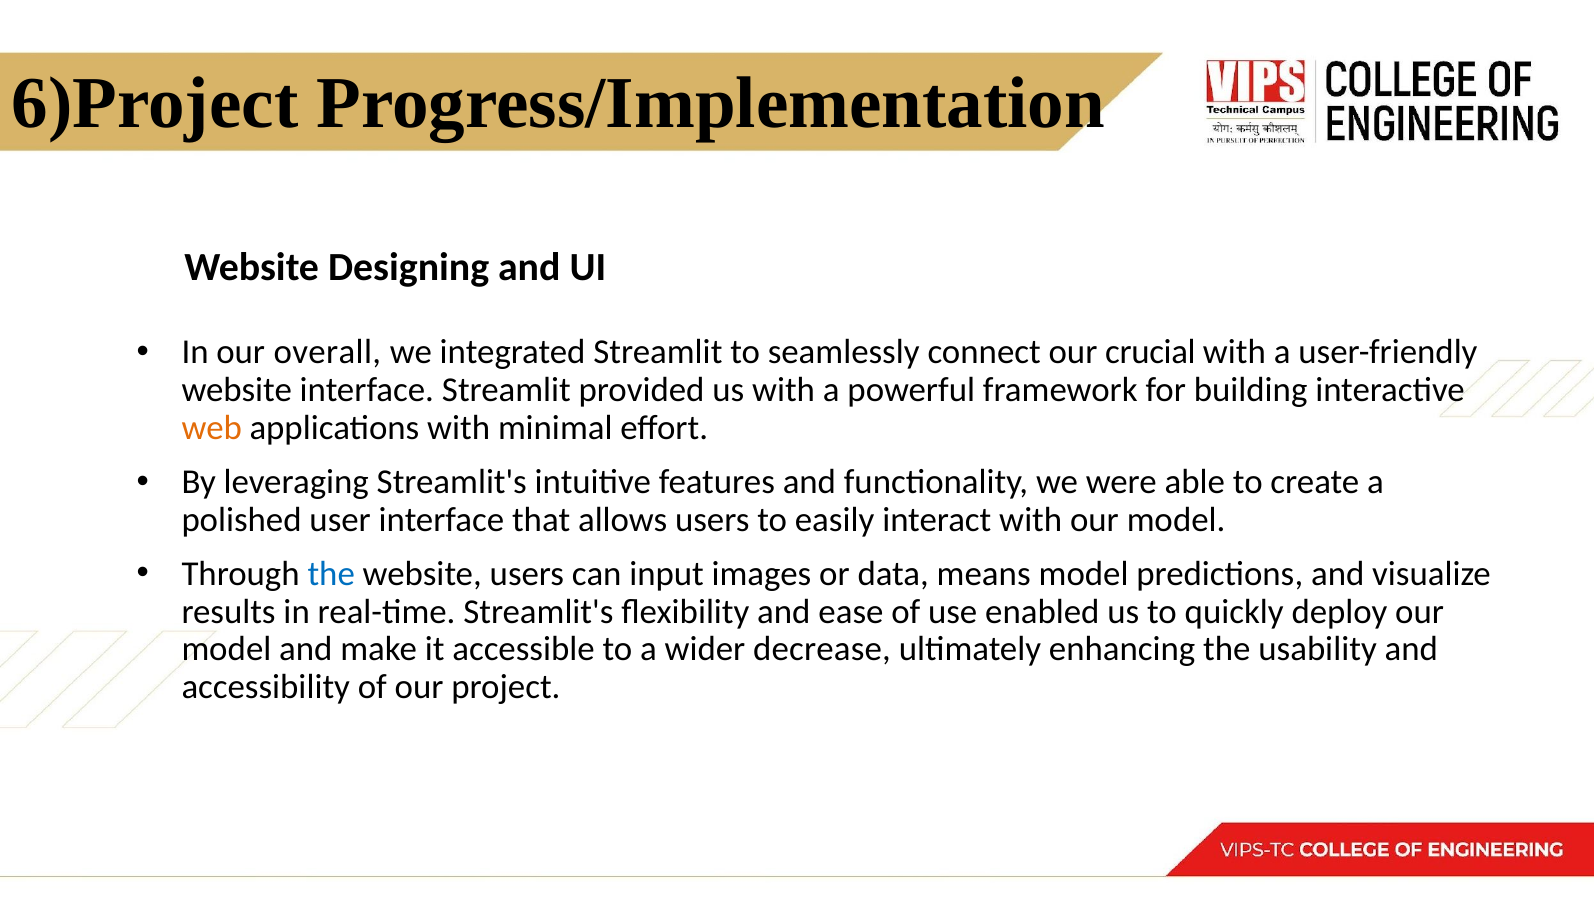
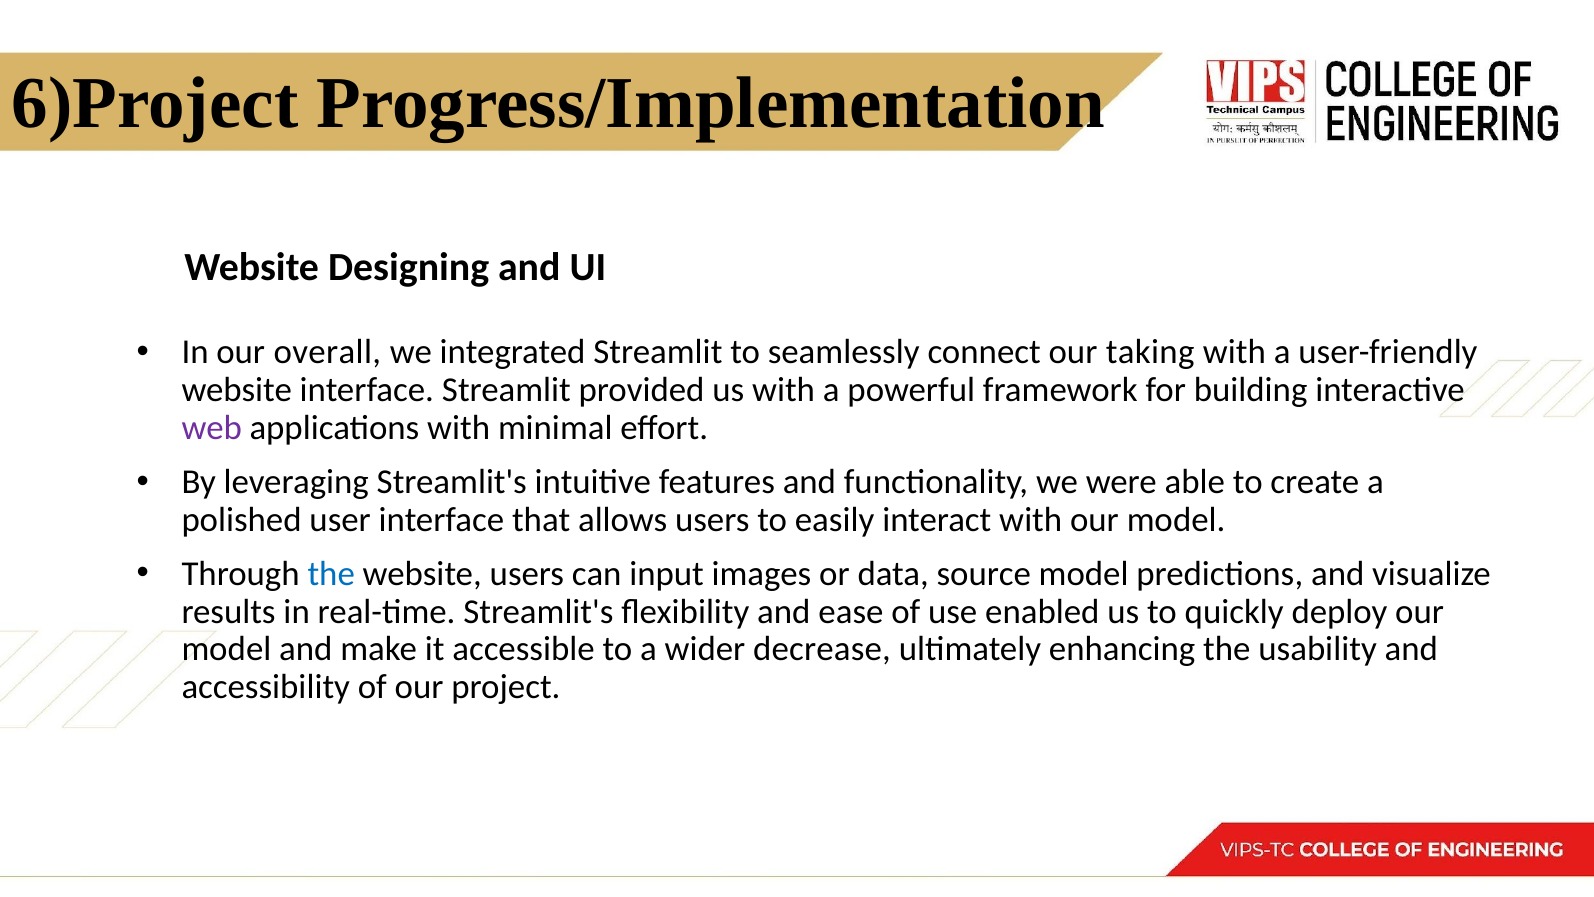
crucial: crucial -> taking
web colour: orange -> purple
means: means -> source
